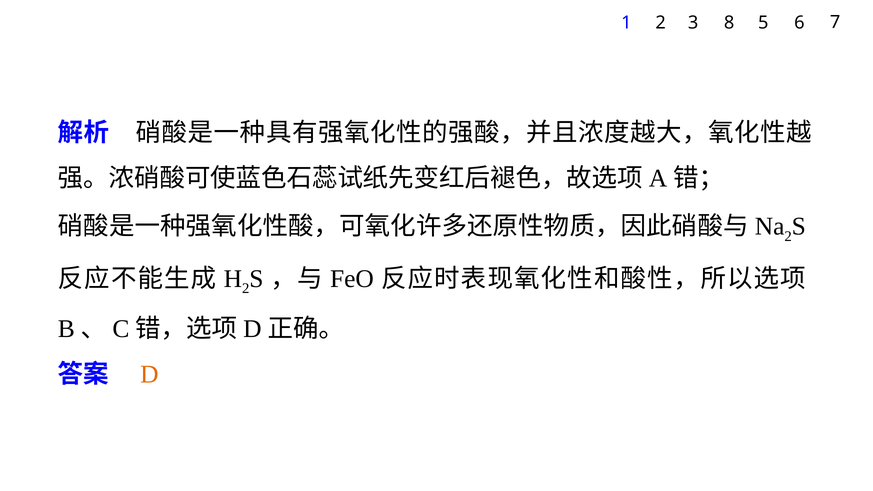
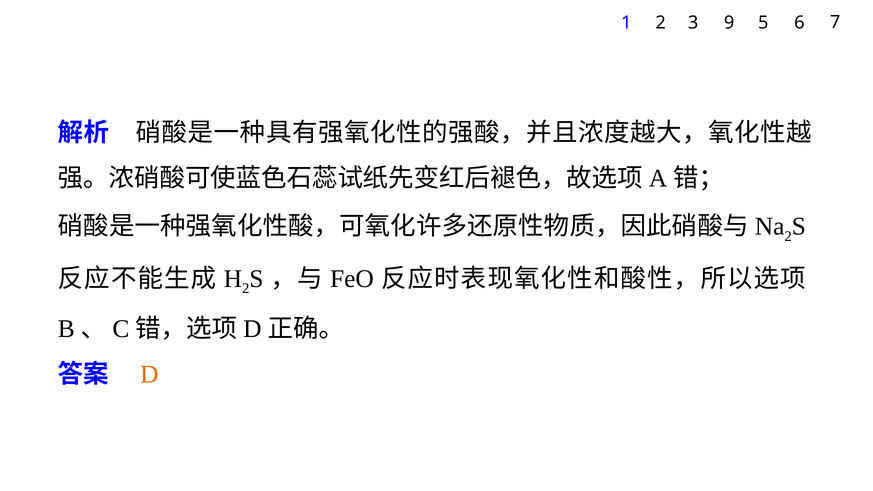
8: 8 -> 9
